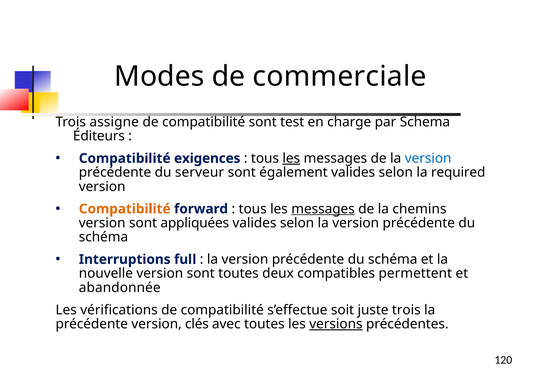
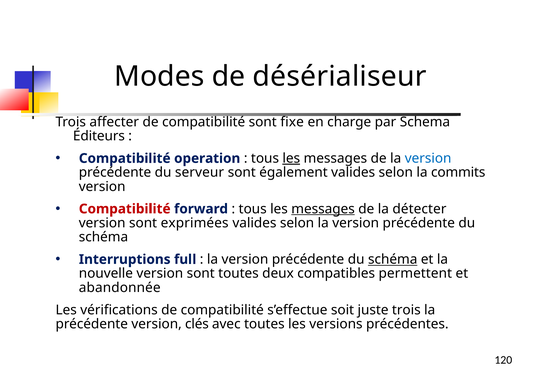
commerciale: commerciale -> désérialiseur
assigne: assigne -> affecter
test: test -> fixe
exigences: exigences -> operation
required: required -> commits
Compatibilité at (125, 209) colour: orange -> red
chemins: chemins -> détecter
appliquées: appliquées -> exprimées
schéma at (393, 259) underline: none -> present
versions underline: present -> none
